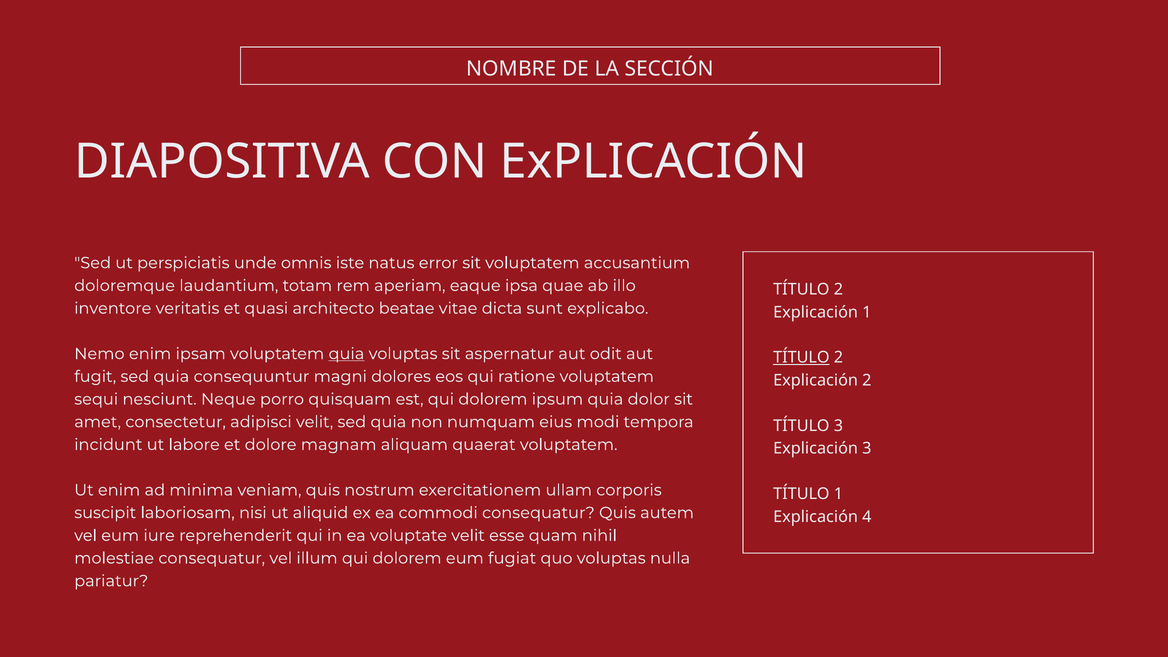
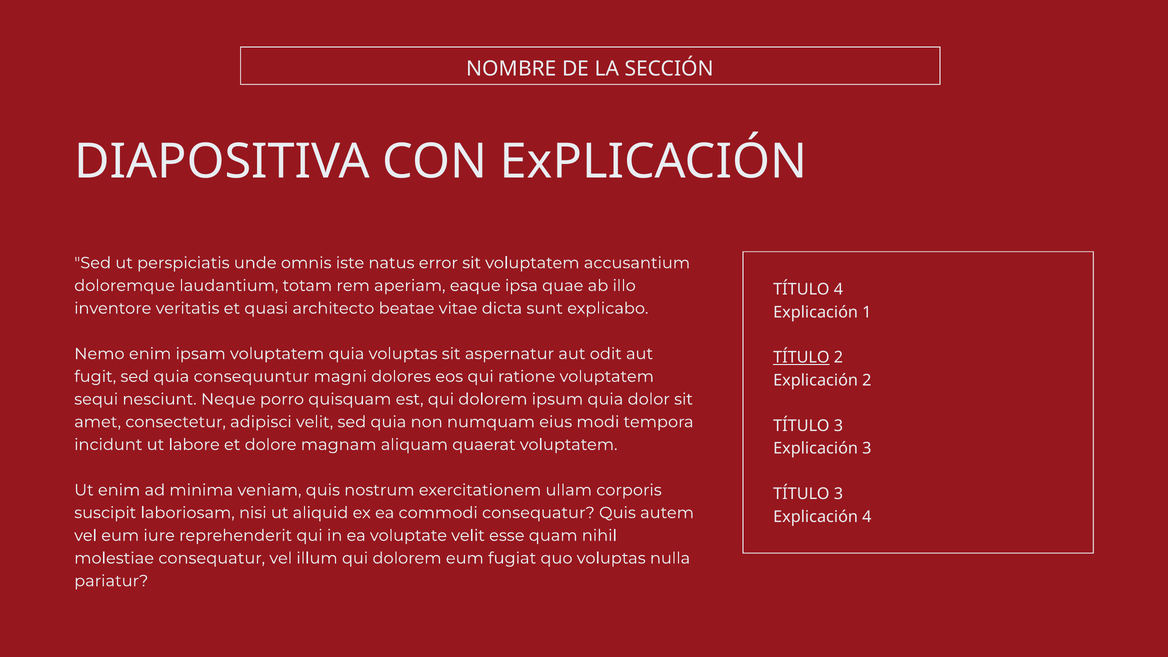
2 at (838, 289): 2 -> 4
quia at (346, 354) underline: present -> none
1 at (838, 494): 1 -> 3
